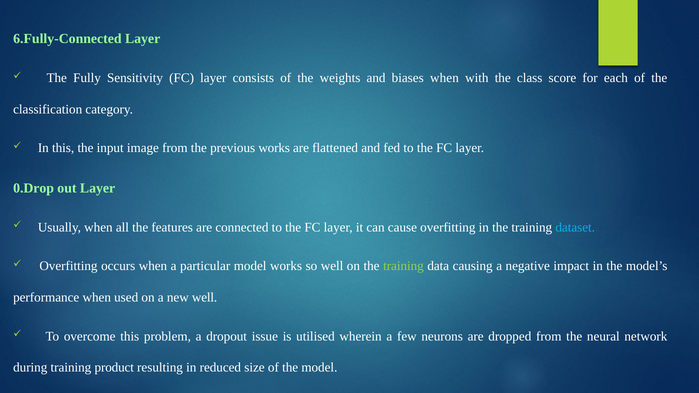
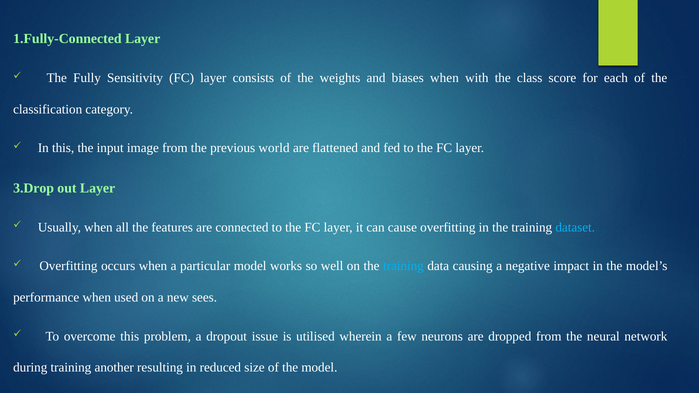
6.Fully-Connected: 6.Fully-Connected -> 1.Fully-Connected
previous works: works -> world
0.Drop: 0.Drop -> 3.Drop
training at (403, 266) colour: light green -> light blue
new well: well -> sees
product: product -> another
